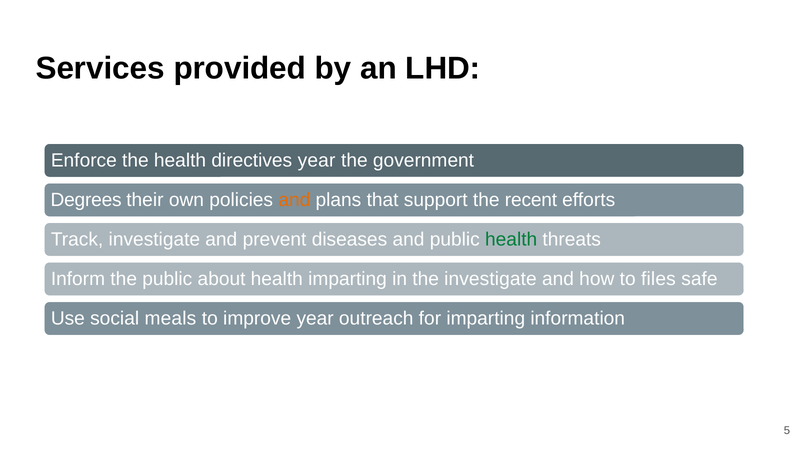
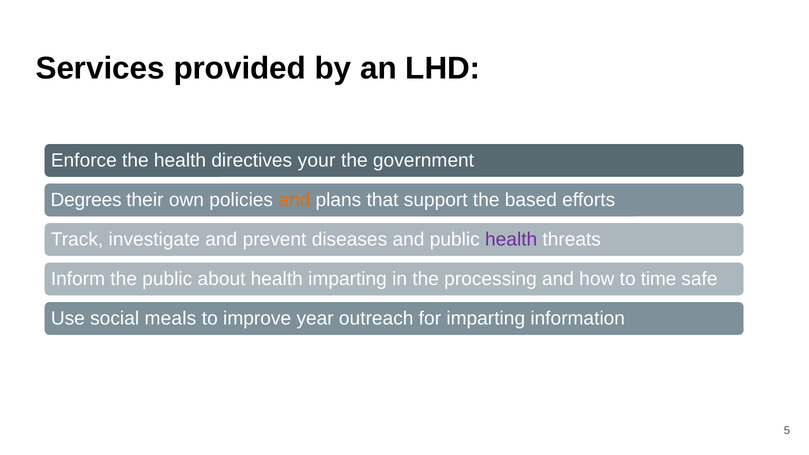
directives year: year -> your
recent: recent -> based
health at (511, 239) colour: green -> purple
the investigate: investigate -> processing
files: files -> time
